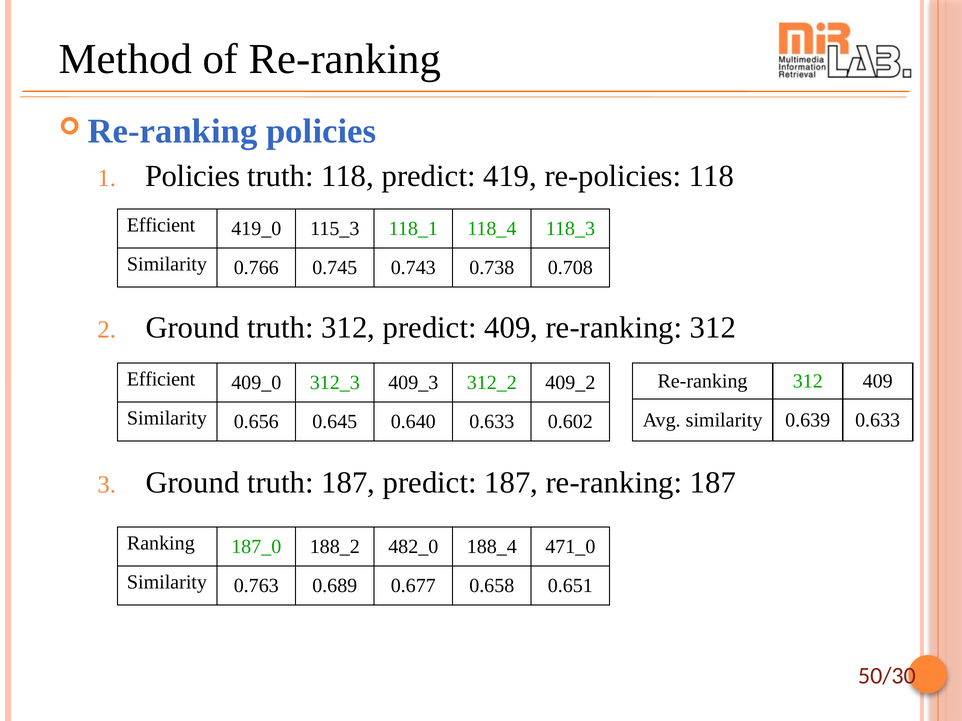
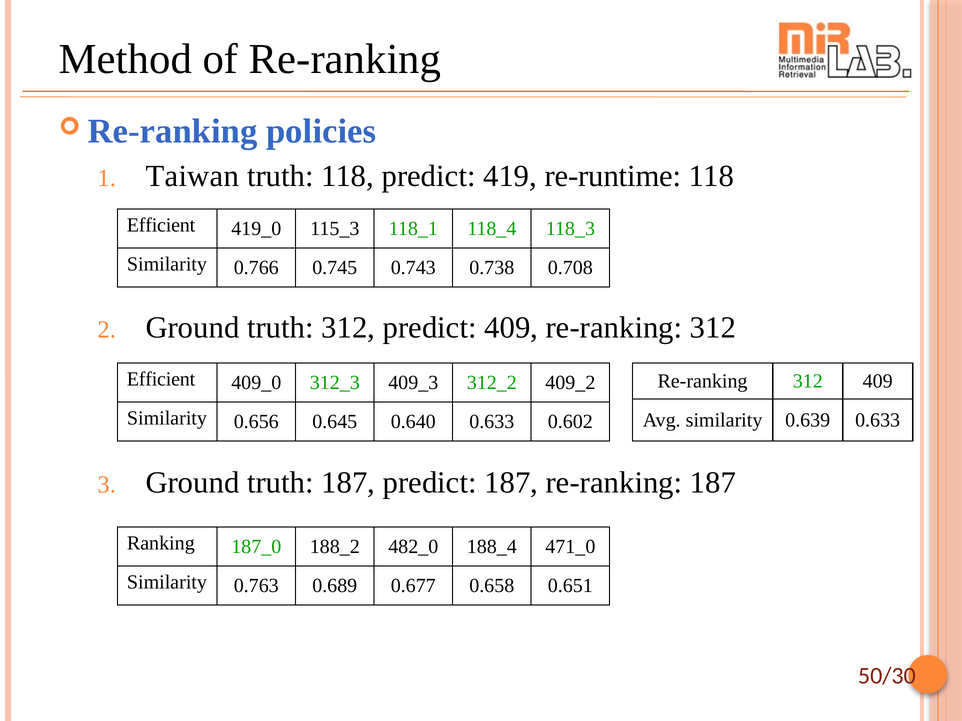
Policies at (193, 176): Policies -> Taiwan
re-policies: re-policies -> re-runtime
